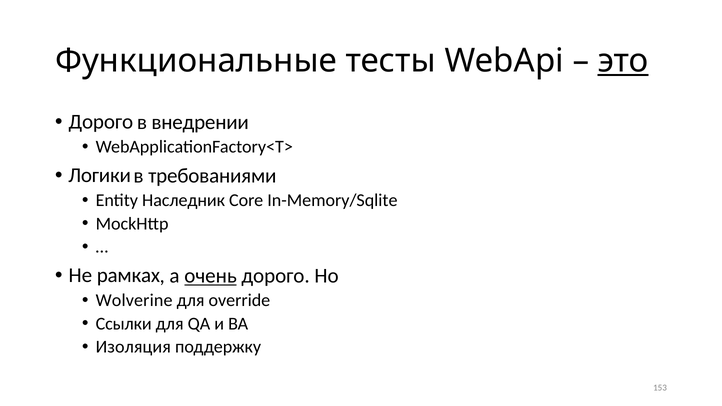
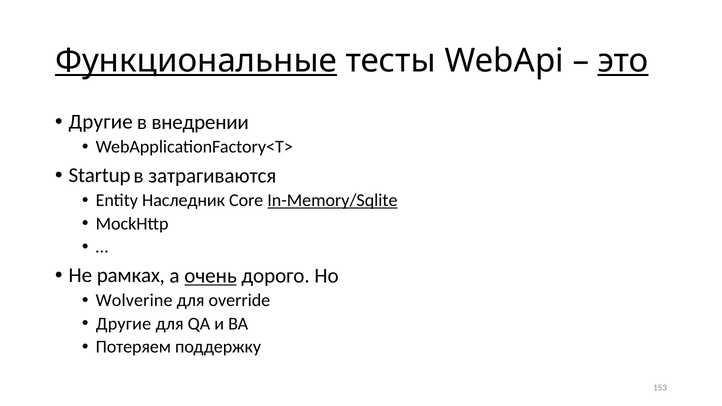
Функциональные underline: none -> present
Дорого at (101, 122): Дорого -> Другие
Логики: Логики -> Startup
требованиями: требованиями -> затрагиваются
In-Memory/Sqlite underline: none -> present
Ссылки at (124, 324): Ссылки -> Другие
Изоляция: Изоляция -> Потеряем
